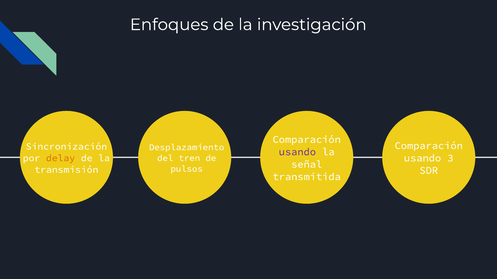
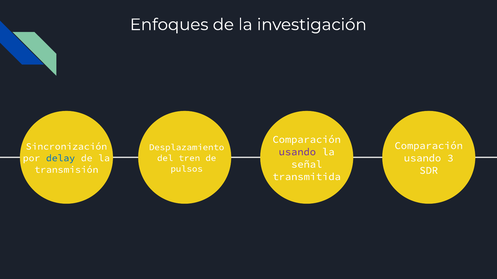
delay colour: orange -> blue
